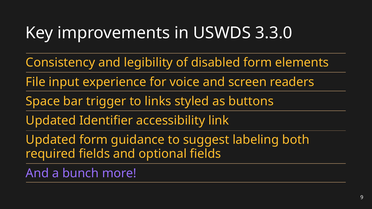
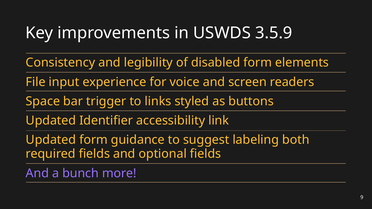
3.3.0: 3.3.0 -> 3.5.9
